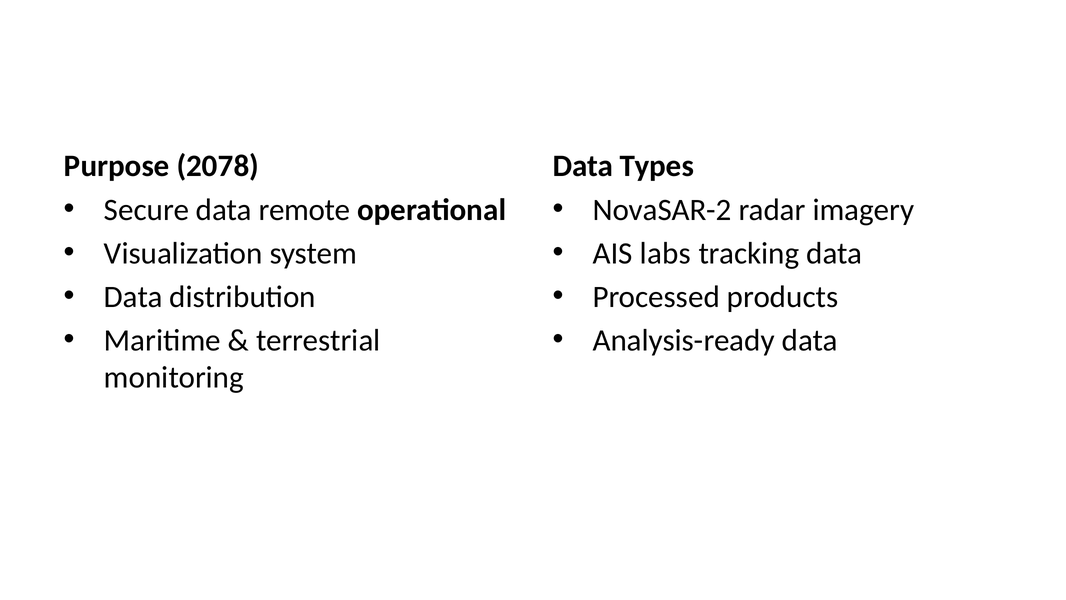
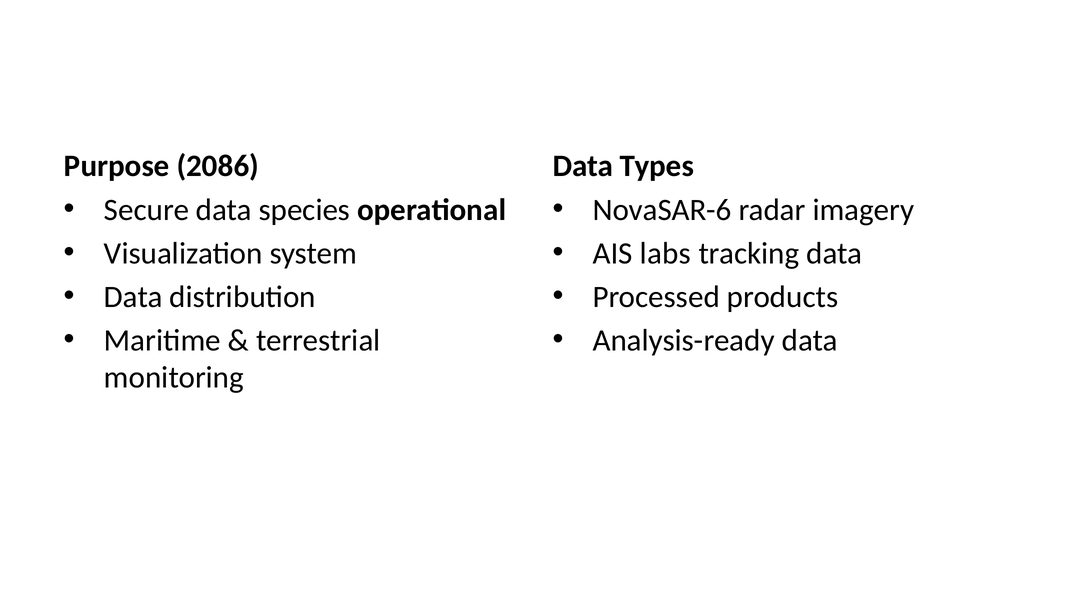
2078: 2078 -> 2086
remote: remote -> species
NovaSAR-2: NovaSAR-2 -> NovaSAR-6
